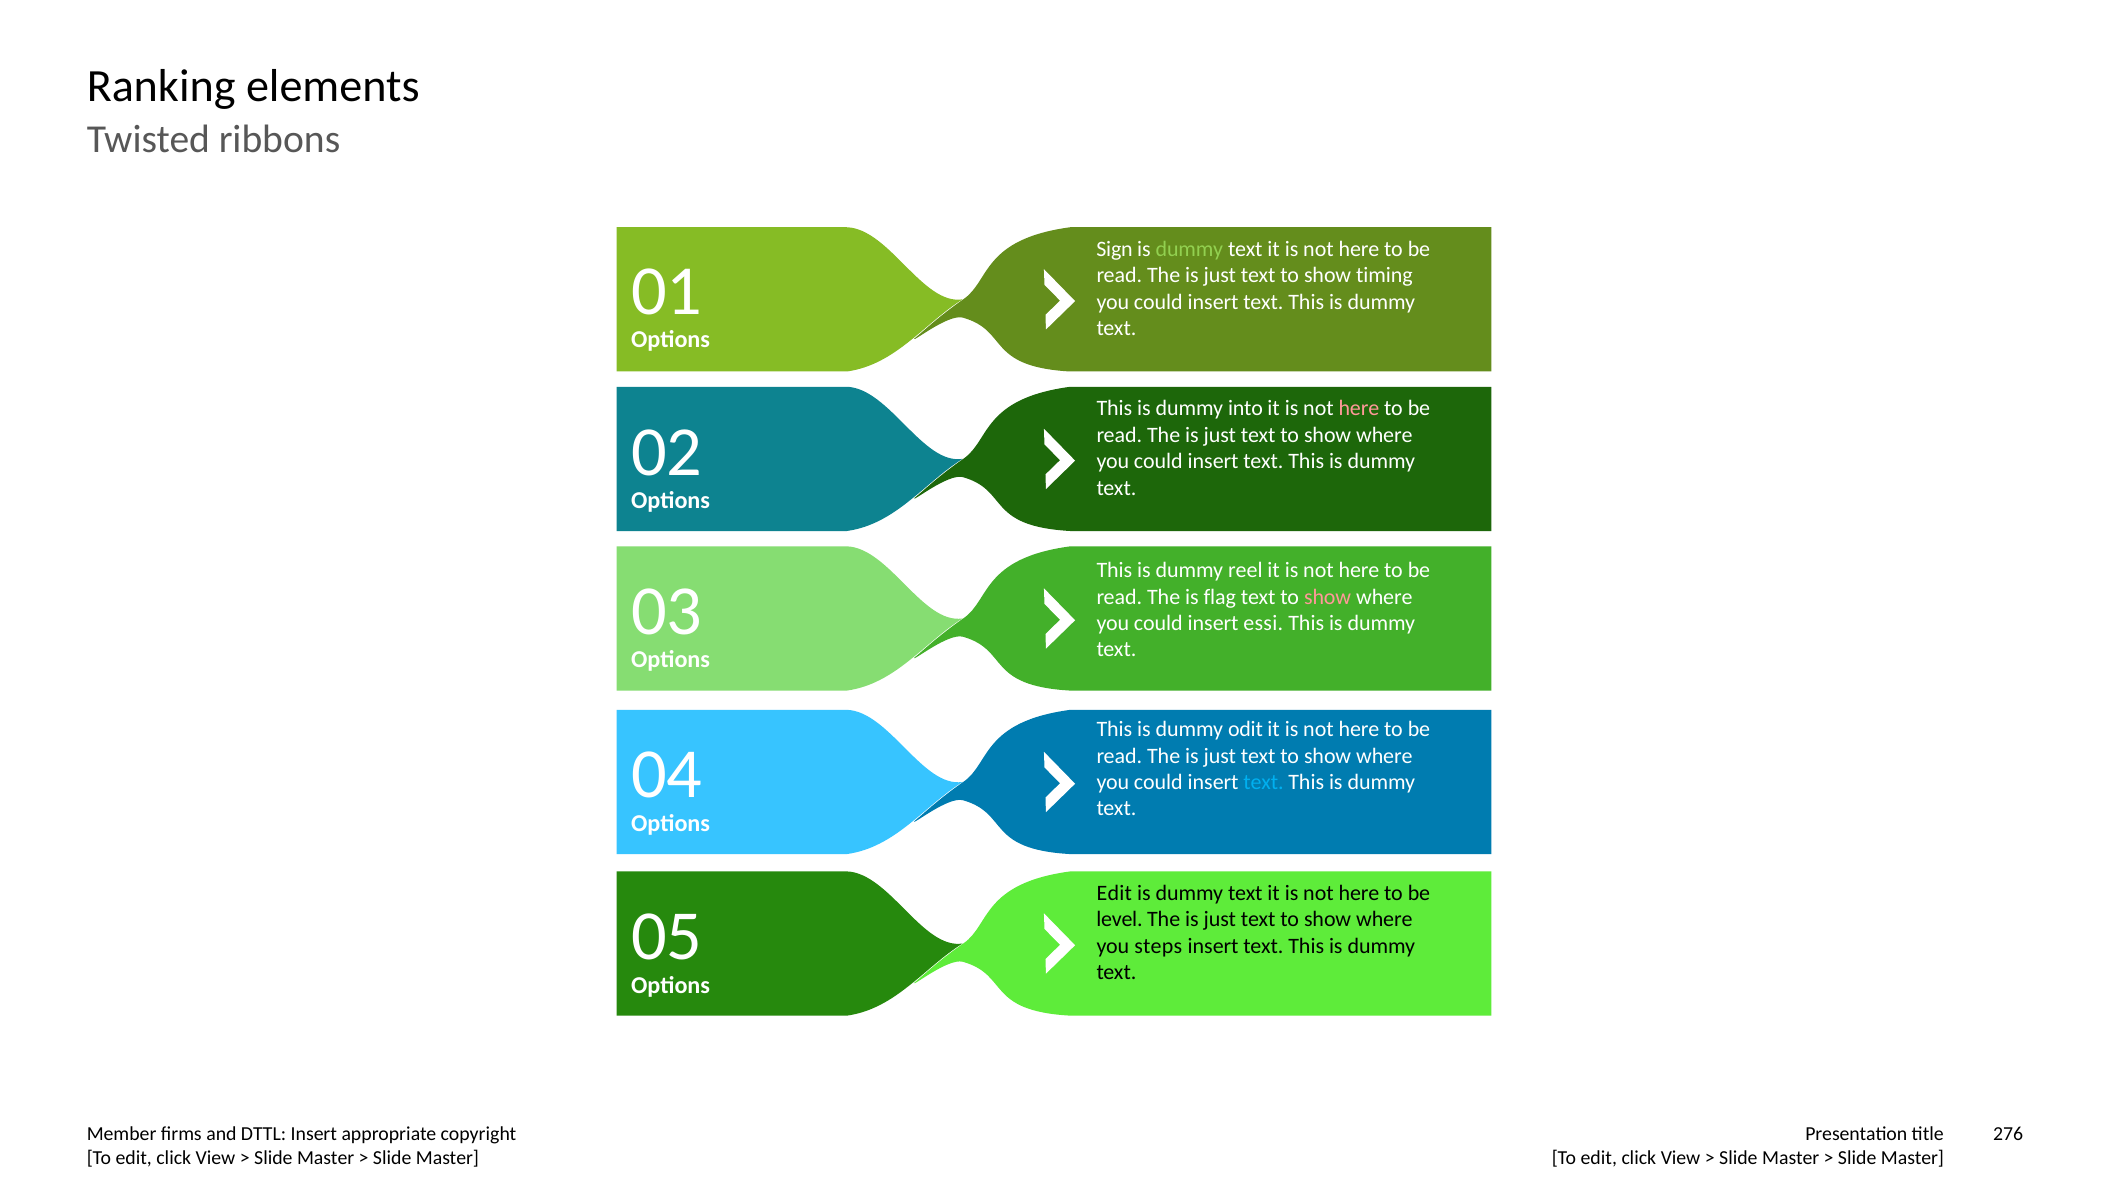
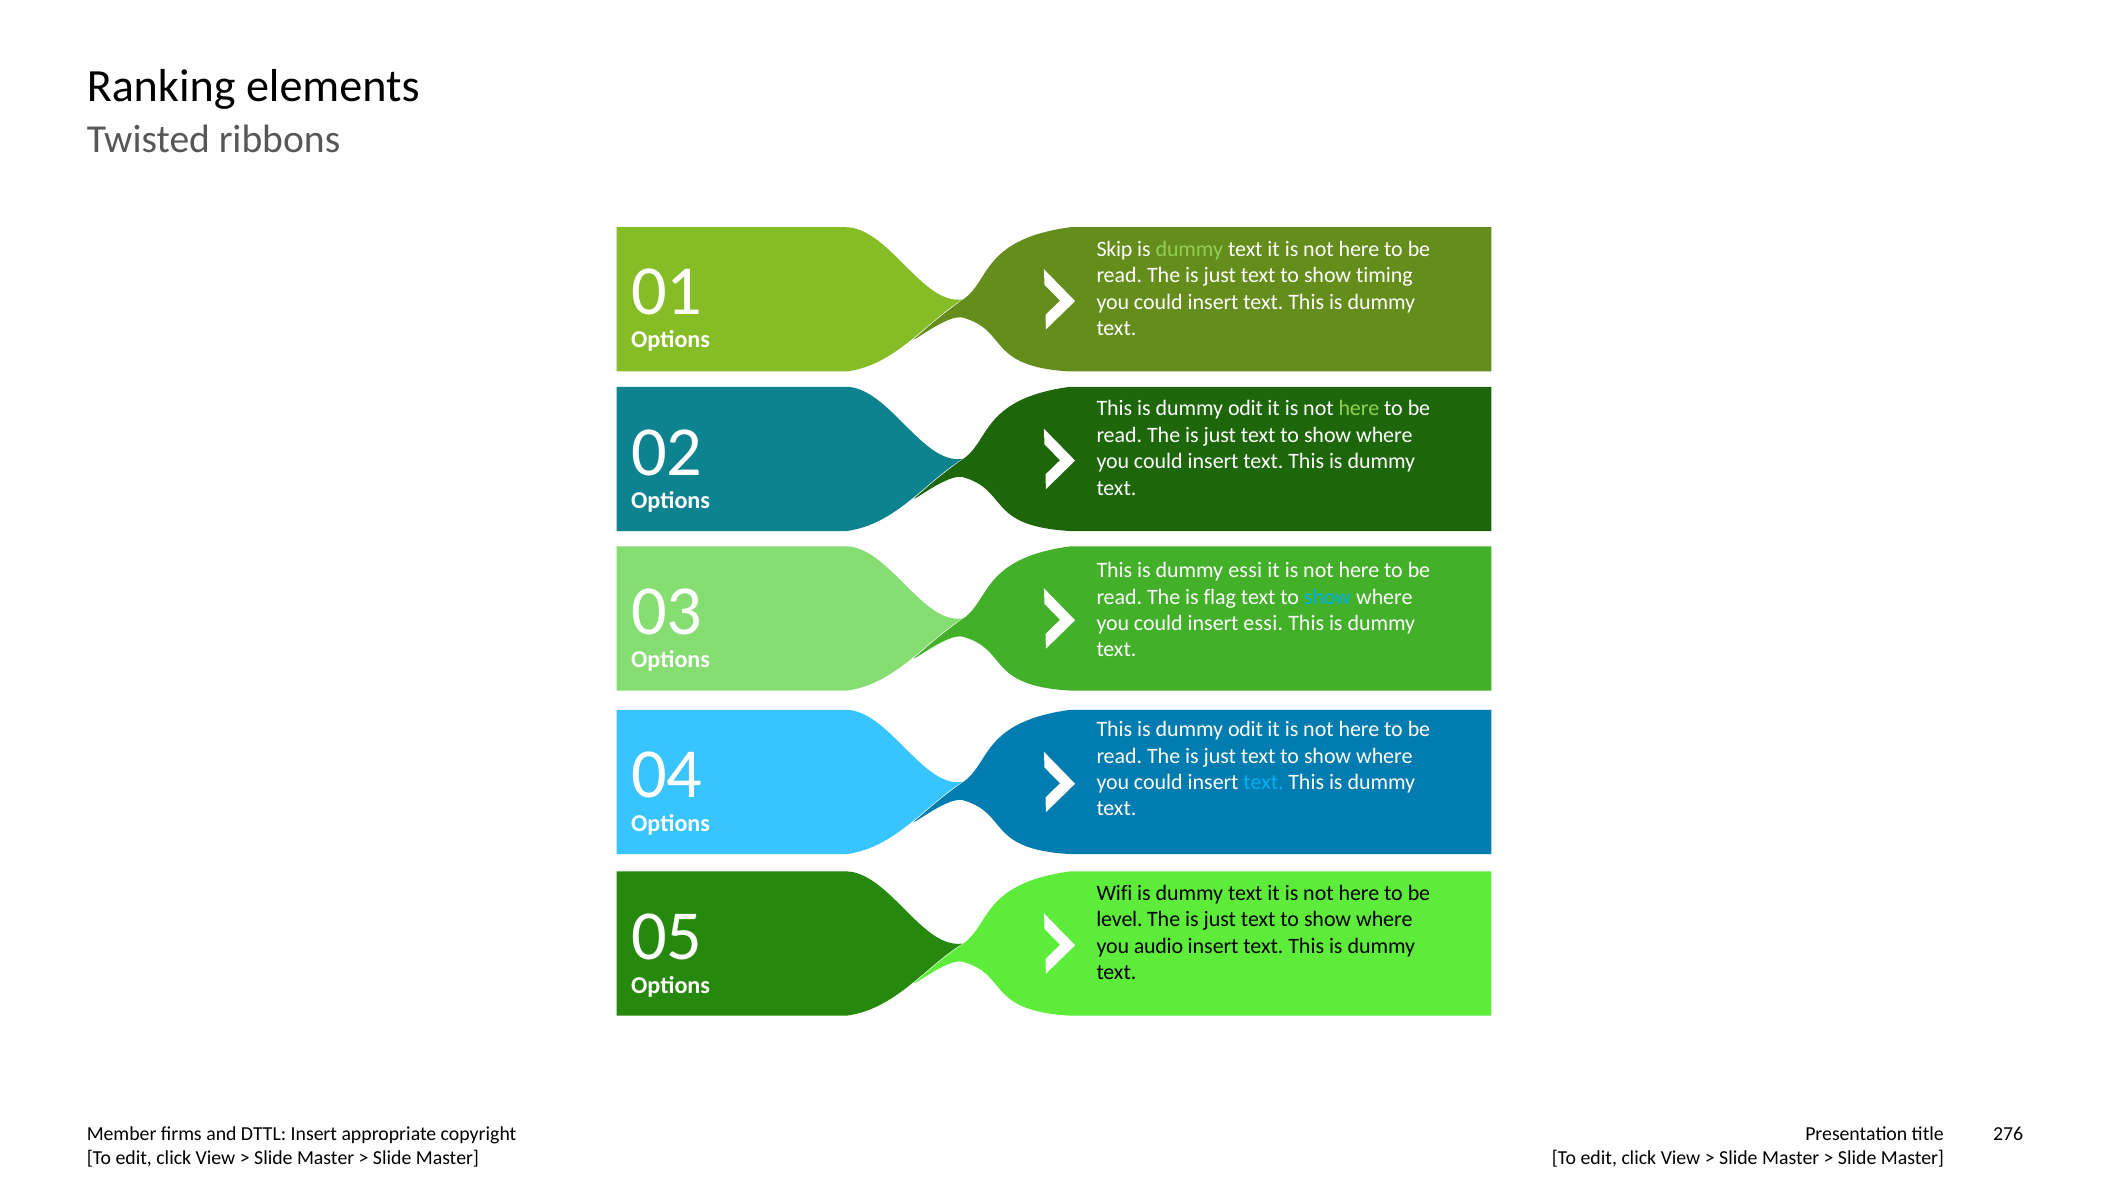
Sign: Sign -> Skip
into at (1245, 409): into -> odit
here at (1359, 409) colour: pink -> light green
dummy reel: reel -> essi
show at (1328, 597) colour: pink -> light blue
Edit at (1114, 893): Edit -> Wifi
steps: steps -> audio
